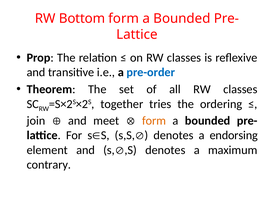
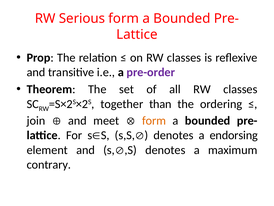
Bottom: Bottom -> Serious
pre-order colour: blue -> purple
tries: tries -> than
